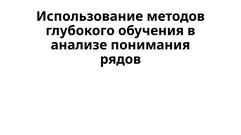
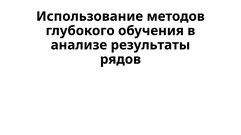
понимания: понимания -> результаты
